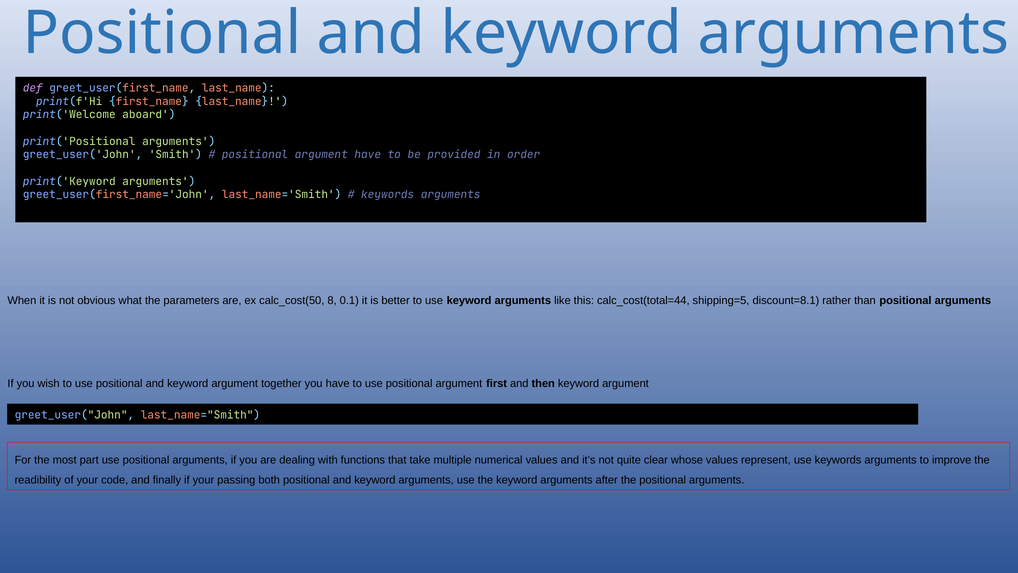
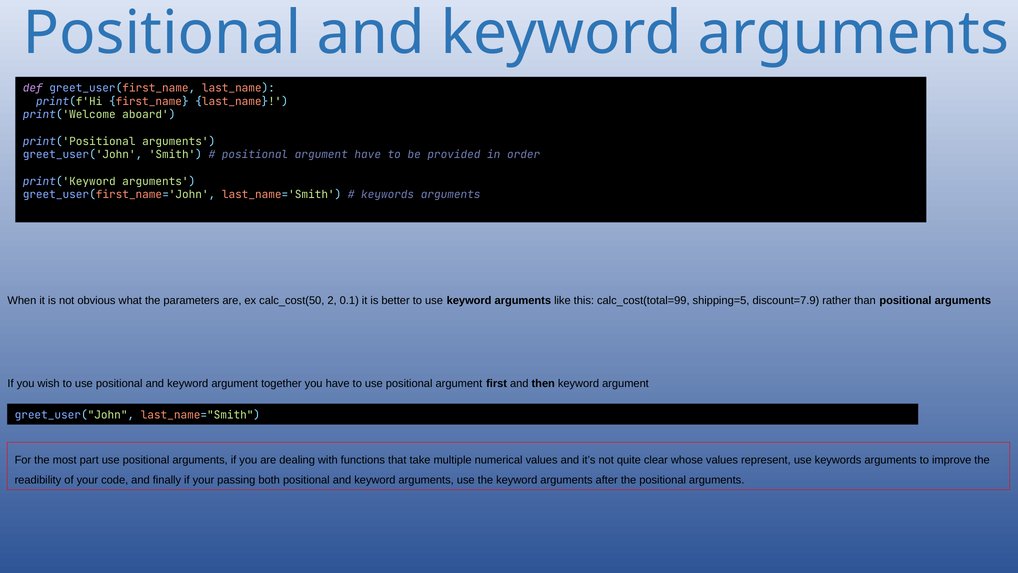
8: 8 -> 2
calc_cost(total=44: calc_cost(total=44 -> calc_cost(total=99
discount=8.1: discount=8.1 -> discount=7.9
